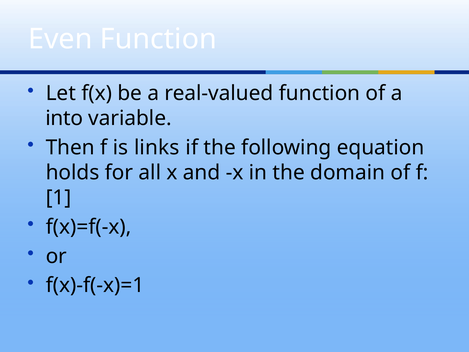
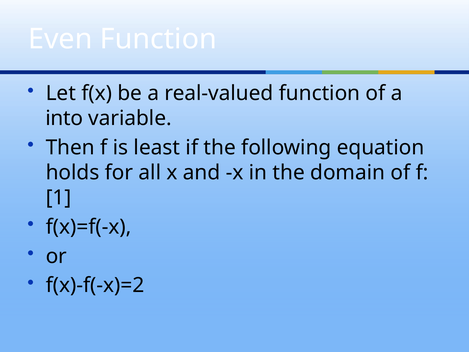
links: links -> least
f(x)-f(-x)=1: f(x)-f(-x)=1 -> f(x)-f(-x)=2
